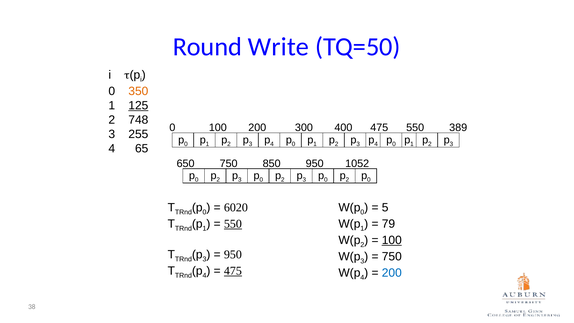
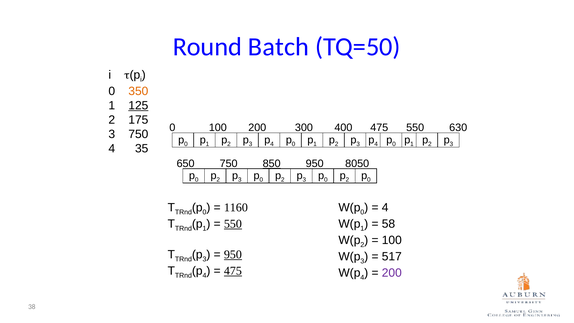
Write: Write -> Batch
748: 748 -> 175
389: 389 -> 630
3 255: 255 -> 750
65: 65 -> 35
850 underline: none -> present
1052: 1052 -> 8050
6020: 6020 -> 1160
5 at (385, 207): 5 -> 4
79: 79 -> 58
100 at (392, 240) underline: present -> none
950 at (233, 254) underline: none -> present
750 at (392, 256): 750 -> 517
200 at (392, 273) colour: blue -> purple
